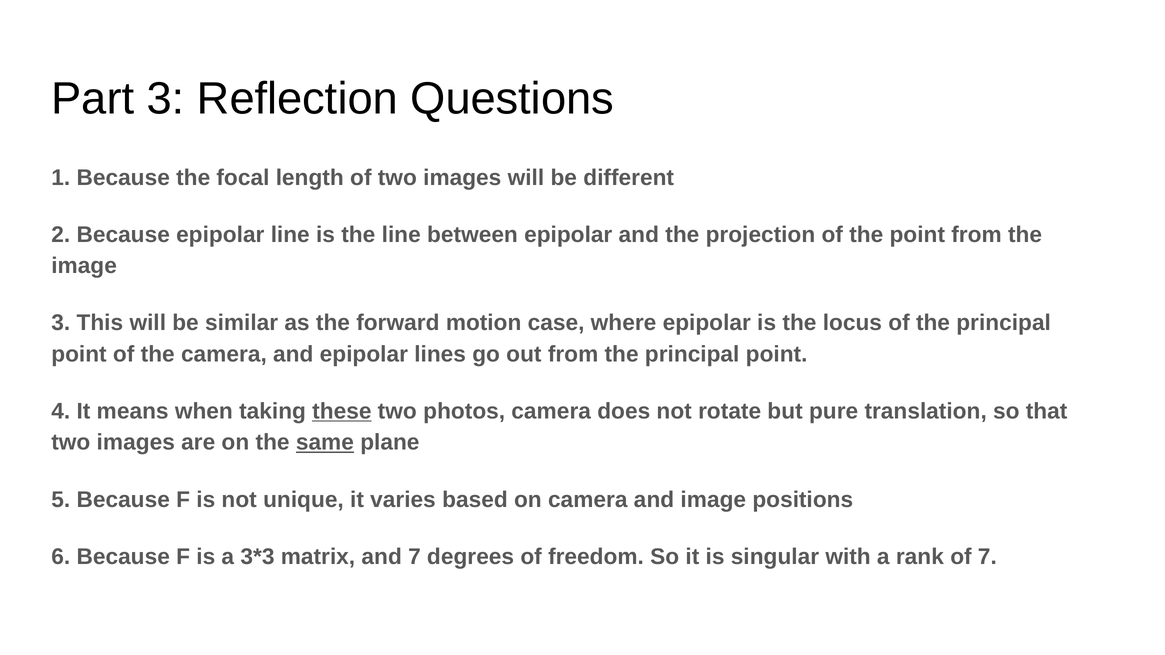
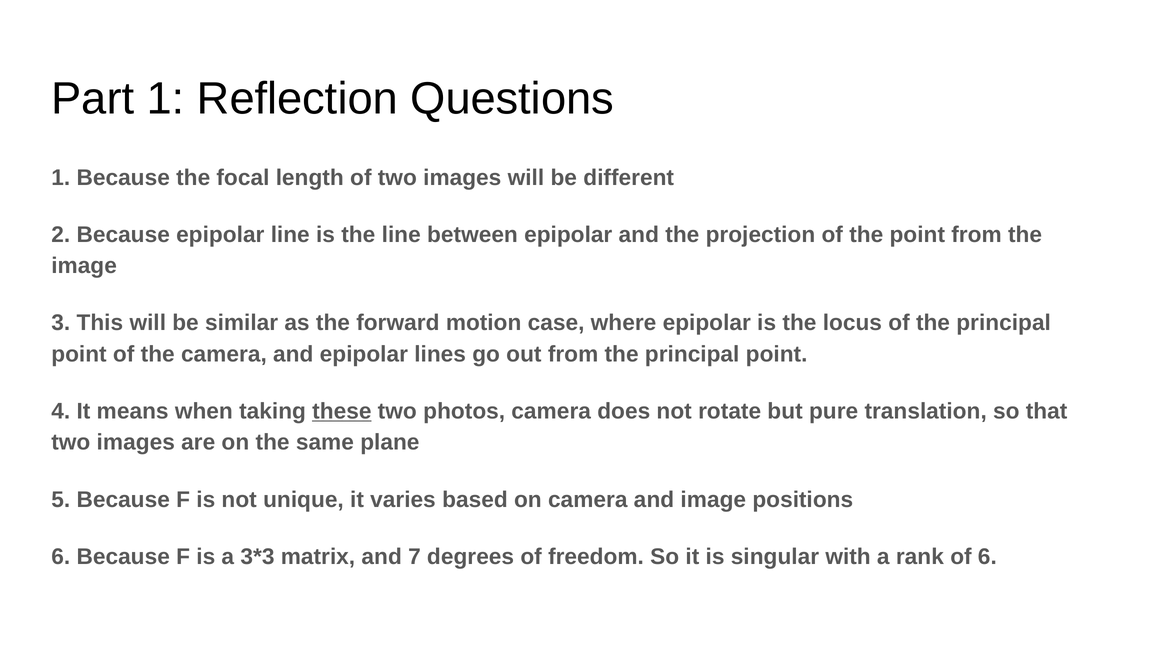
Part 3: 3 -> 1
same underline: present -> none
of 7: 7 -> 6
